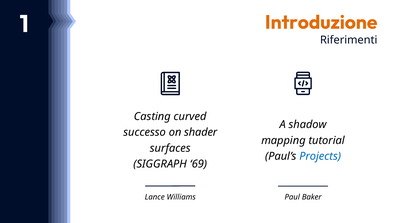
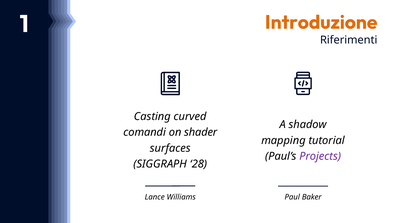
successo: successo -> comandi
Projects colour: blue -> purple
69: 69 -> 28
